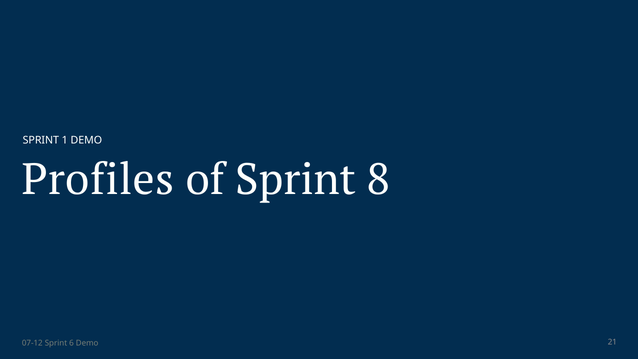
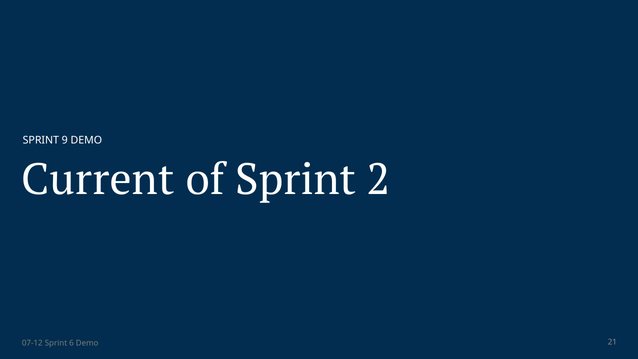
1: 1 -> 9
Profiles: Profiles -> Current
8: 8 -> 2
